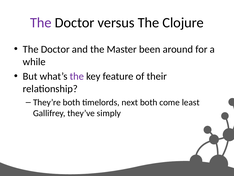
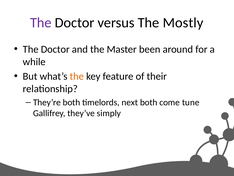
Clojure: Clojure -> Mostly
the at (77, 76) colour: purple -> orange
least: least -> tune
